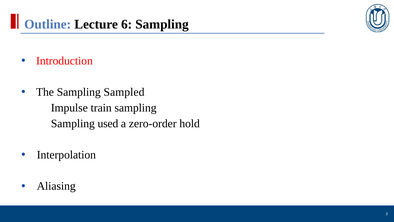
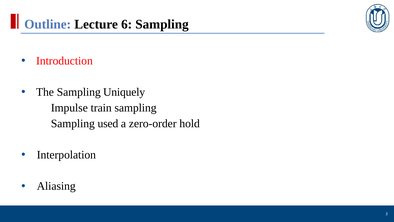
Sampled: Sampled -> Uniquely
